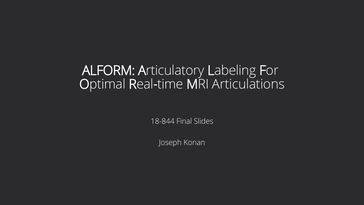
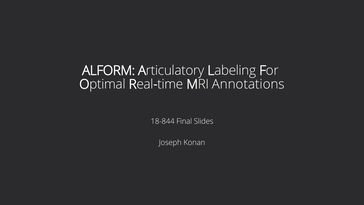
Articulations: Articulations -> Annotations
